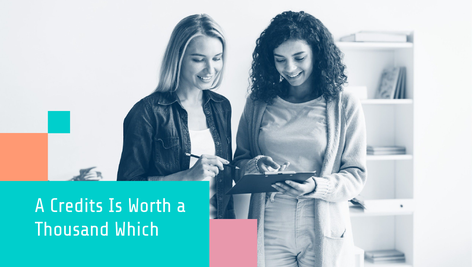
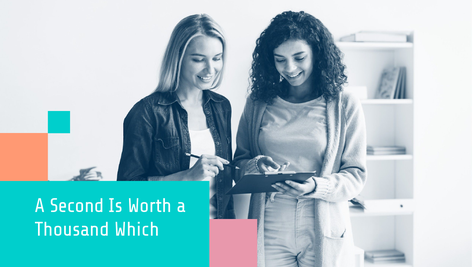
Credits: Credits -> Second
